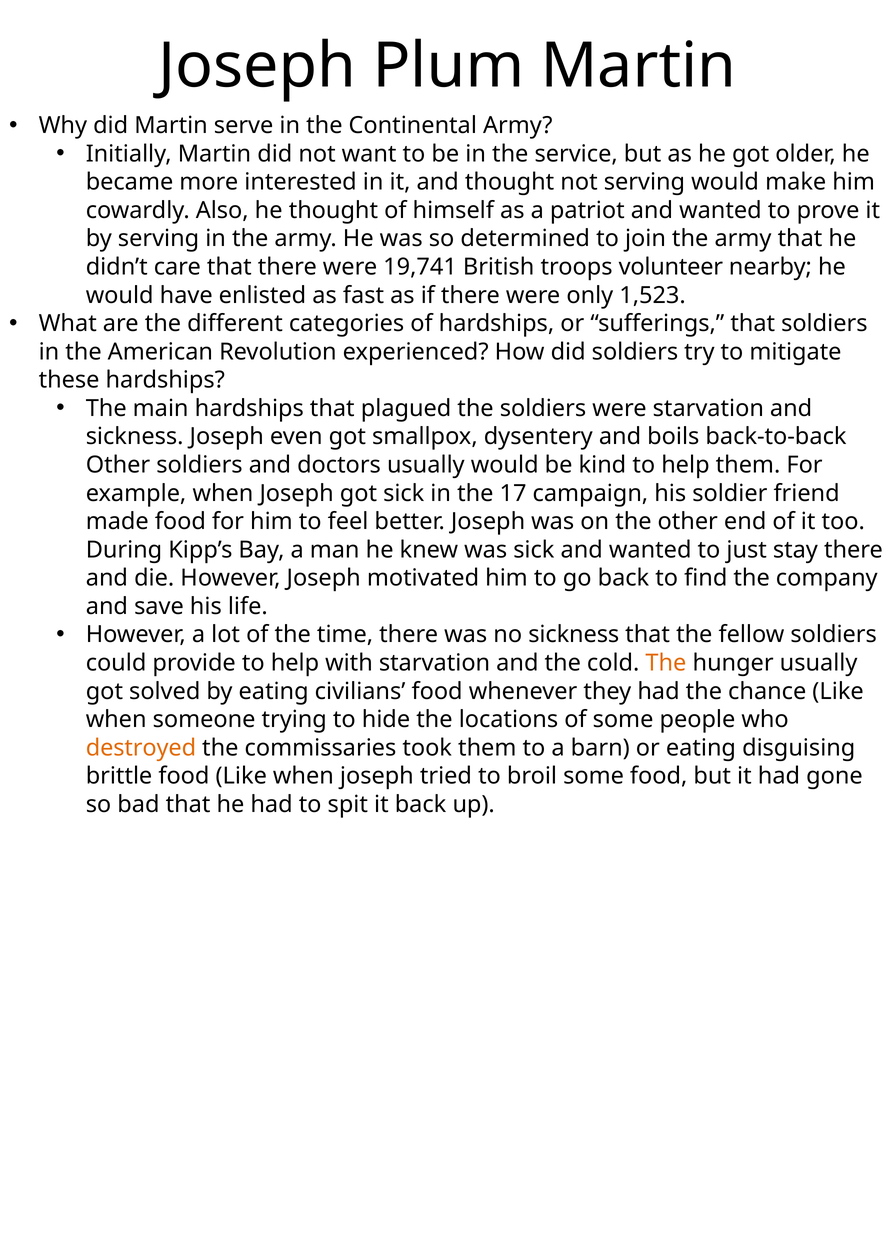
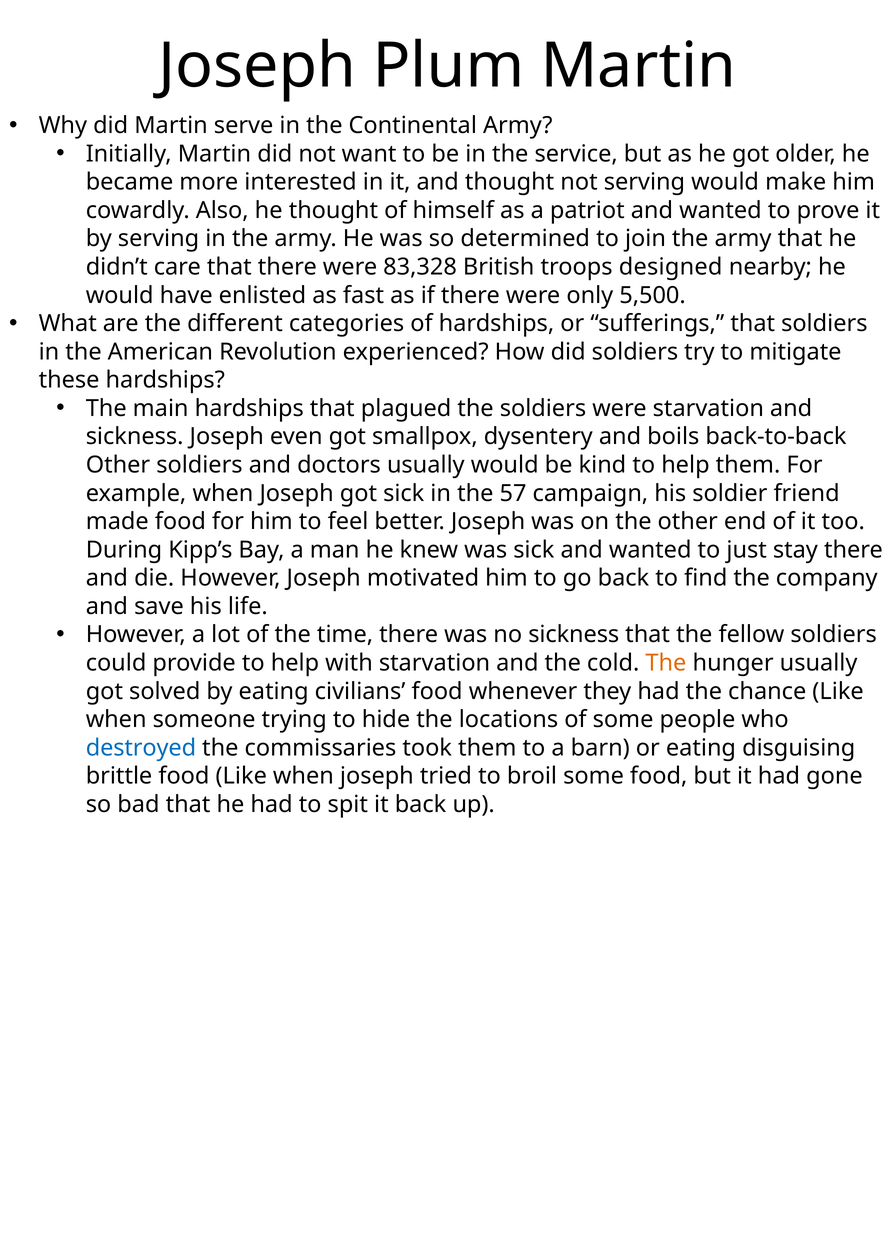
19,741: 19,741 -> 83,328
volunteer: volunteer -> designed
1,523: 1,523 -> 5,500
17: 17 -> 57
destroyed colour: orange -> blue
